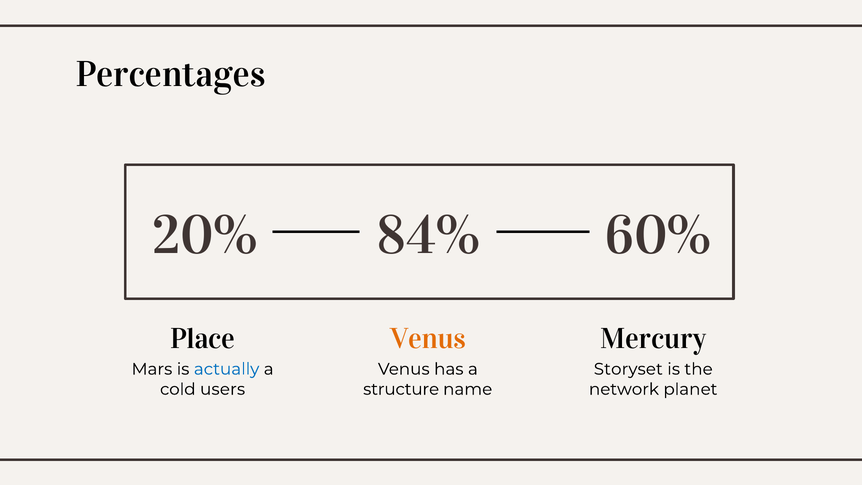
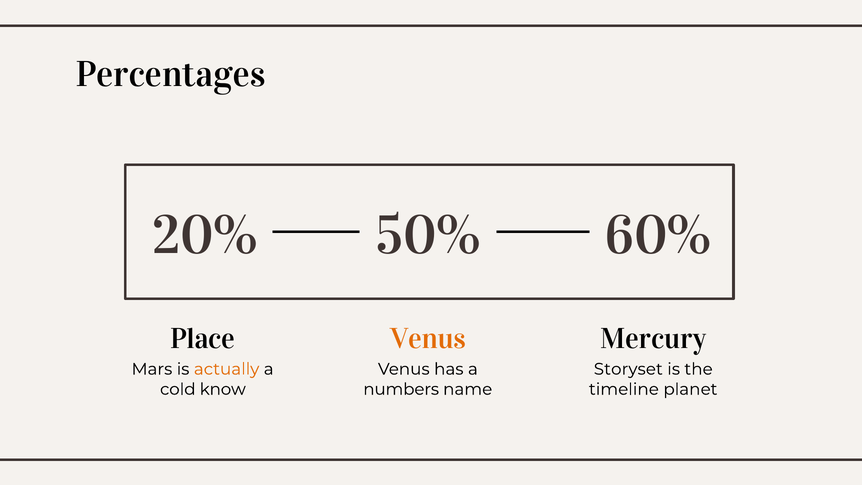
84%: 84% -> 50%
actually colour: blue -> orange
users: users -> know
structure: structure -> numbers
network: network -> timeline
